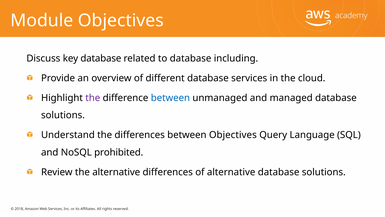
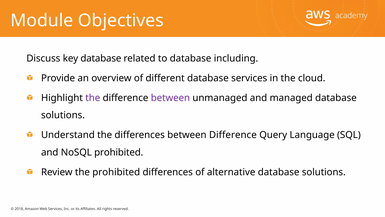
between at (170, 98) colour: blue -> purple
between Objectives: Objectives -> Difference
the alternative: alternative -> prohibited
